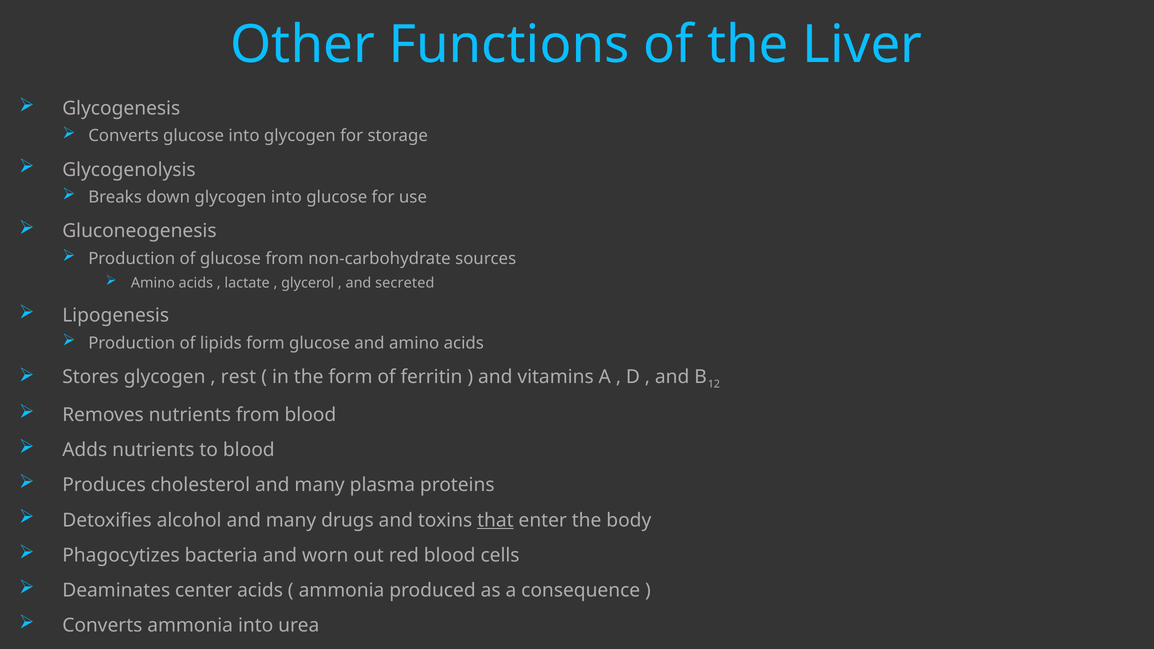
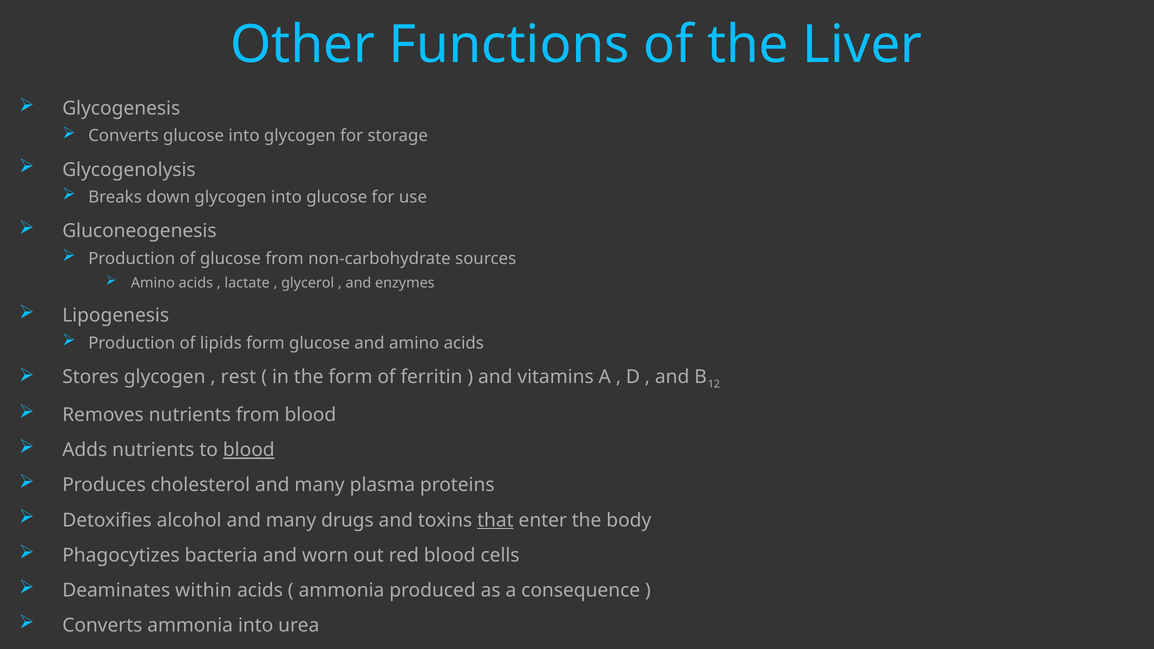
secreted: secreted -> enzymes
blood at (249, 450) underline: none -> present
center: center -> within
